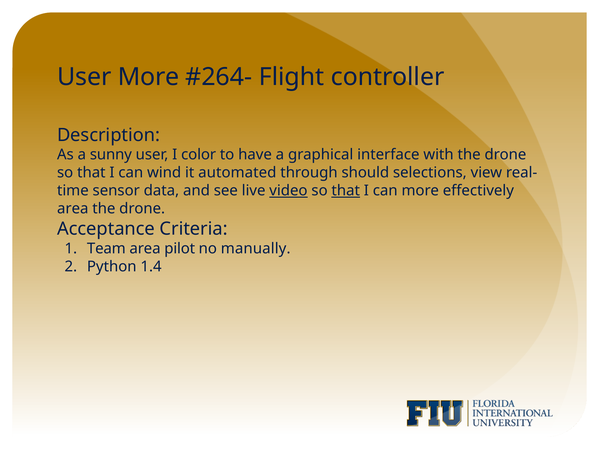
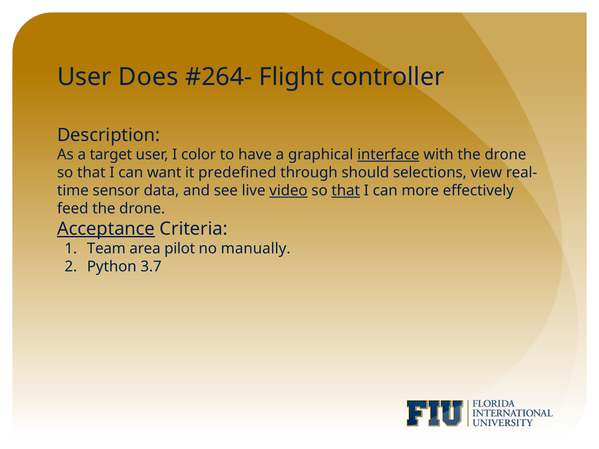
User More: More -> Does
sunny: sunny -> target
interface underline: none -> present
wind: wind -> want
automated: automated -> predefined
area at (73, 209): area -> feed
Acceptance underline: none -> present
1.4: 1.4 -> 3.7
